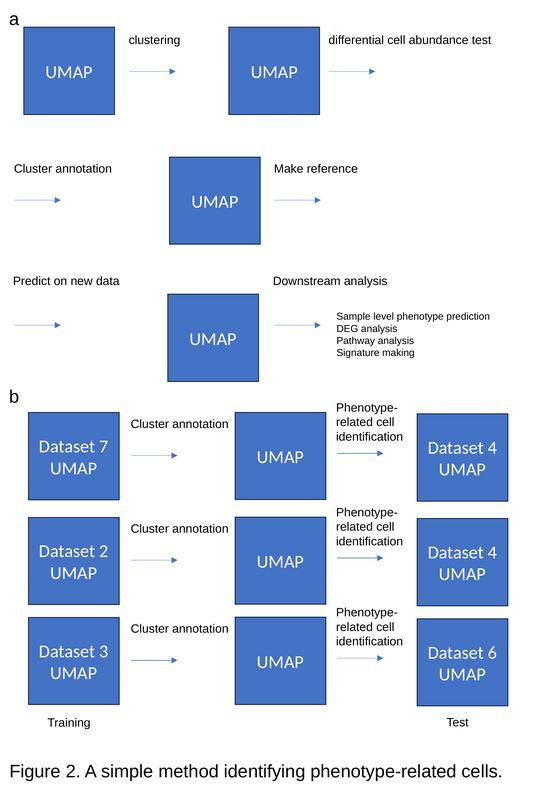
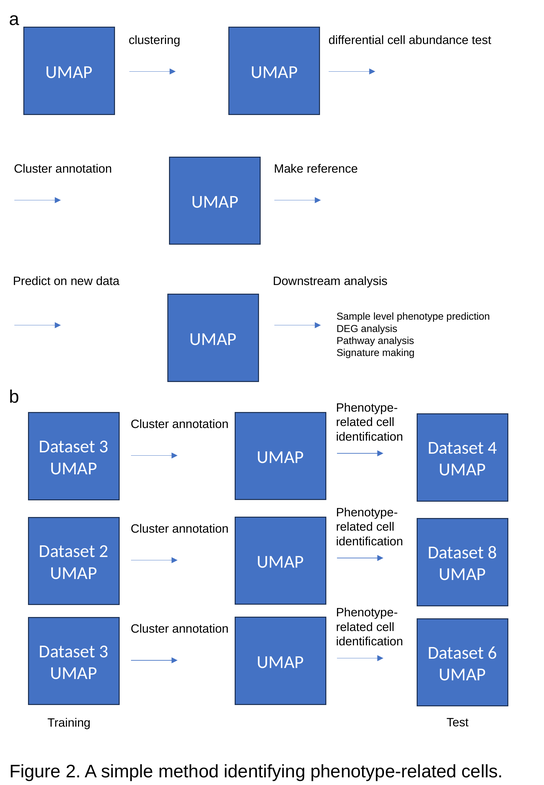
7 at (104, 447): 7 -> 3
4 at (493, 553): 4 -> 8
